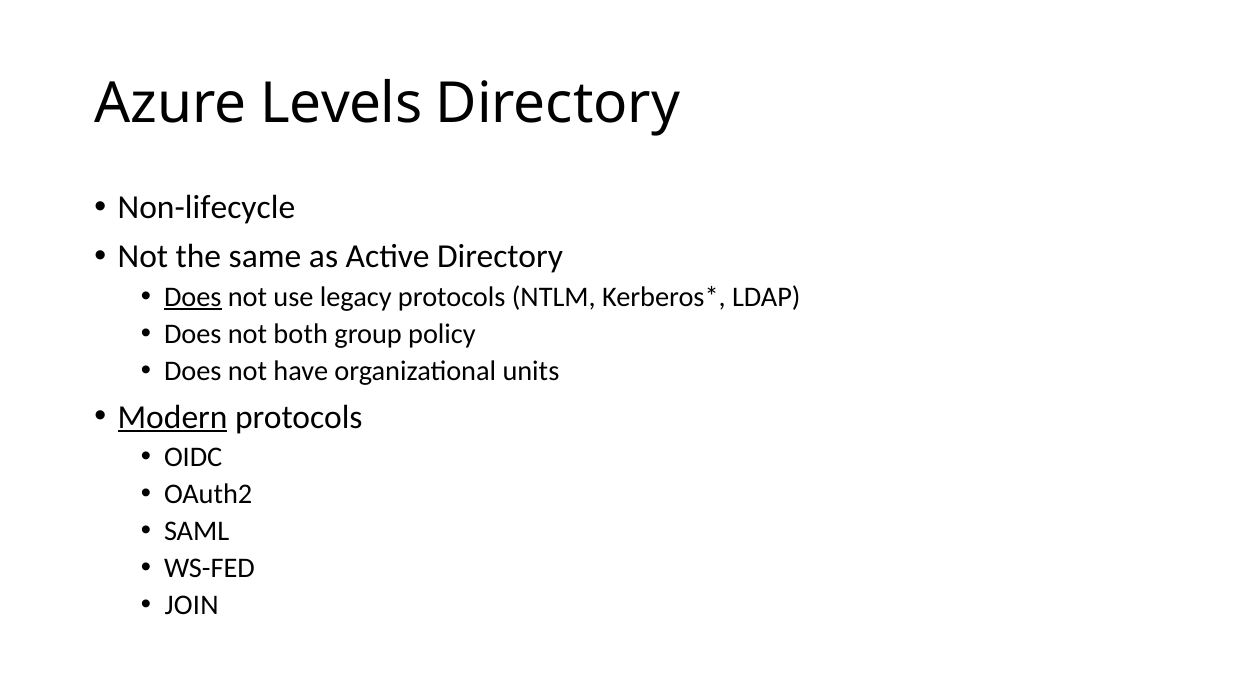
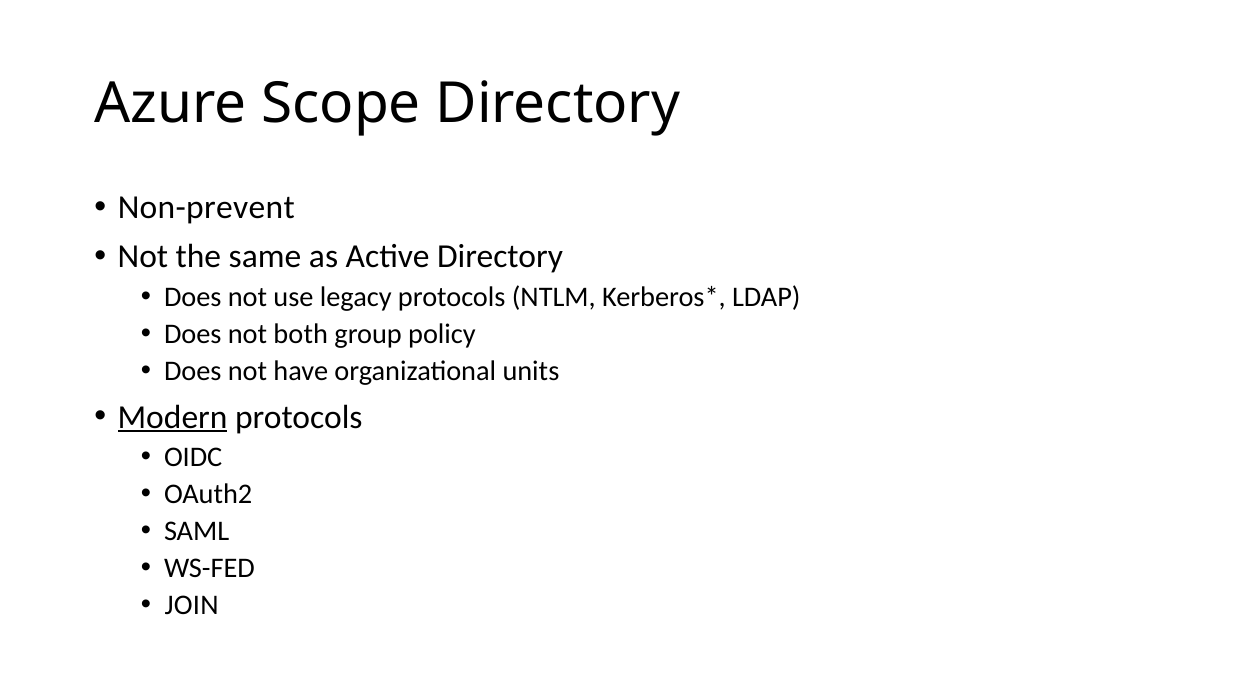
Levels: Levels -> Scope
Non-lifecycle: Non-lifecycle -> Non-prevent
Does at (193, 297) underline: present -> none
